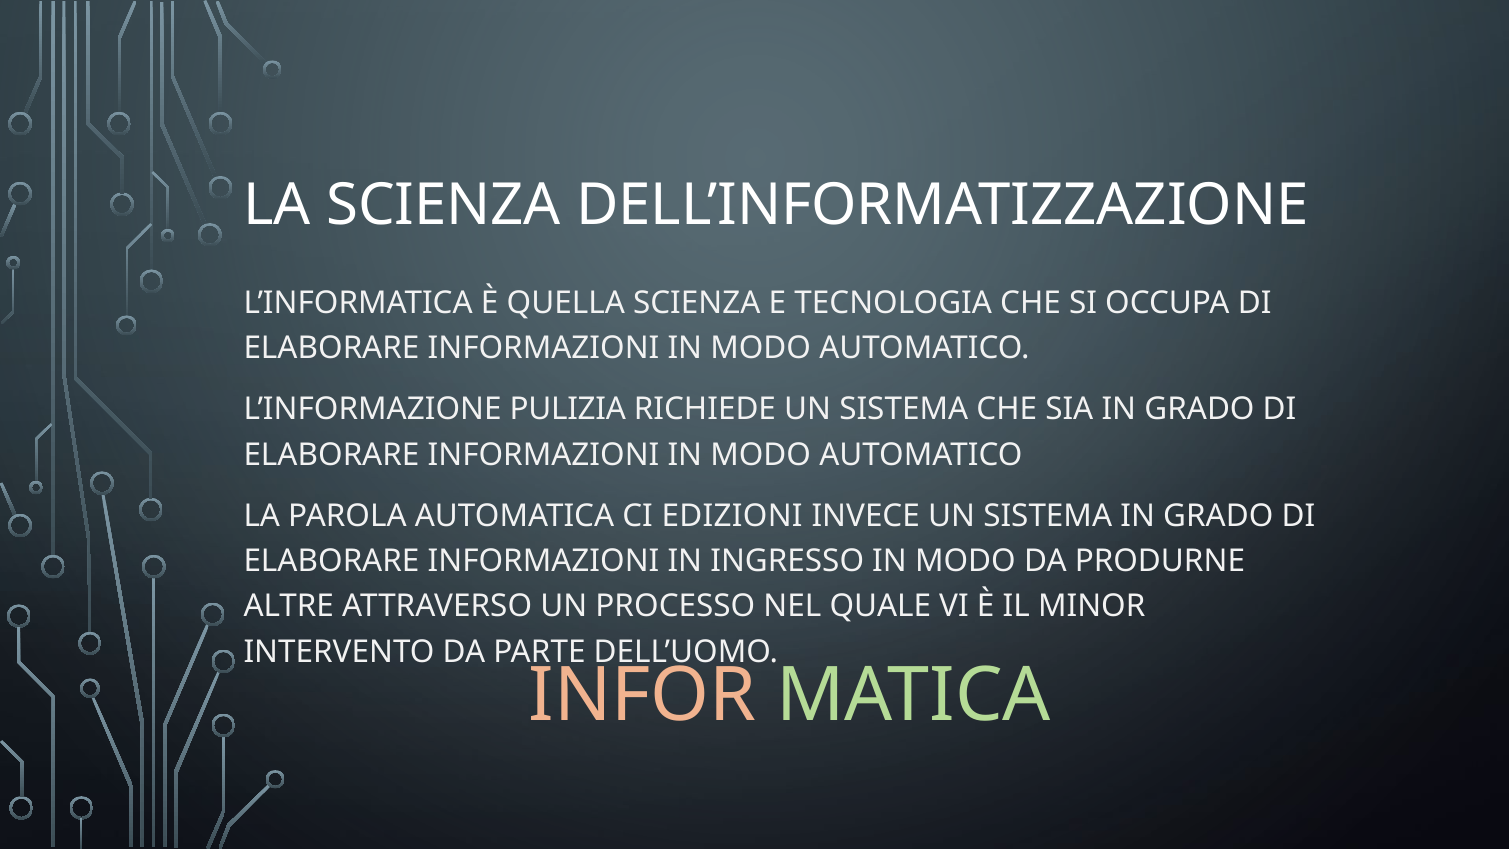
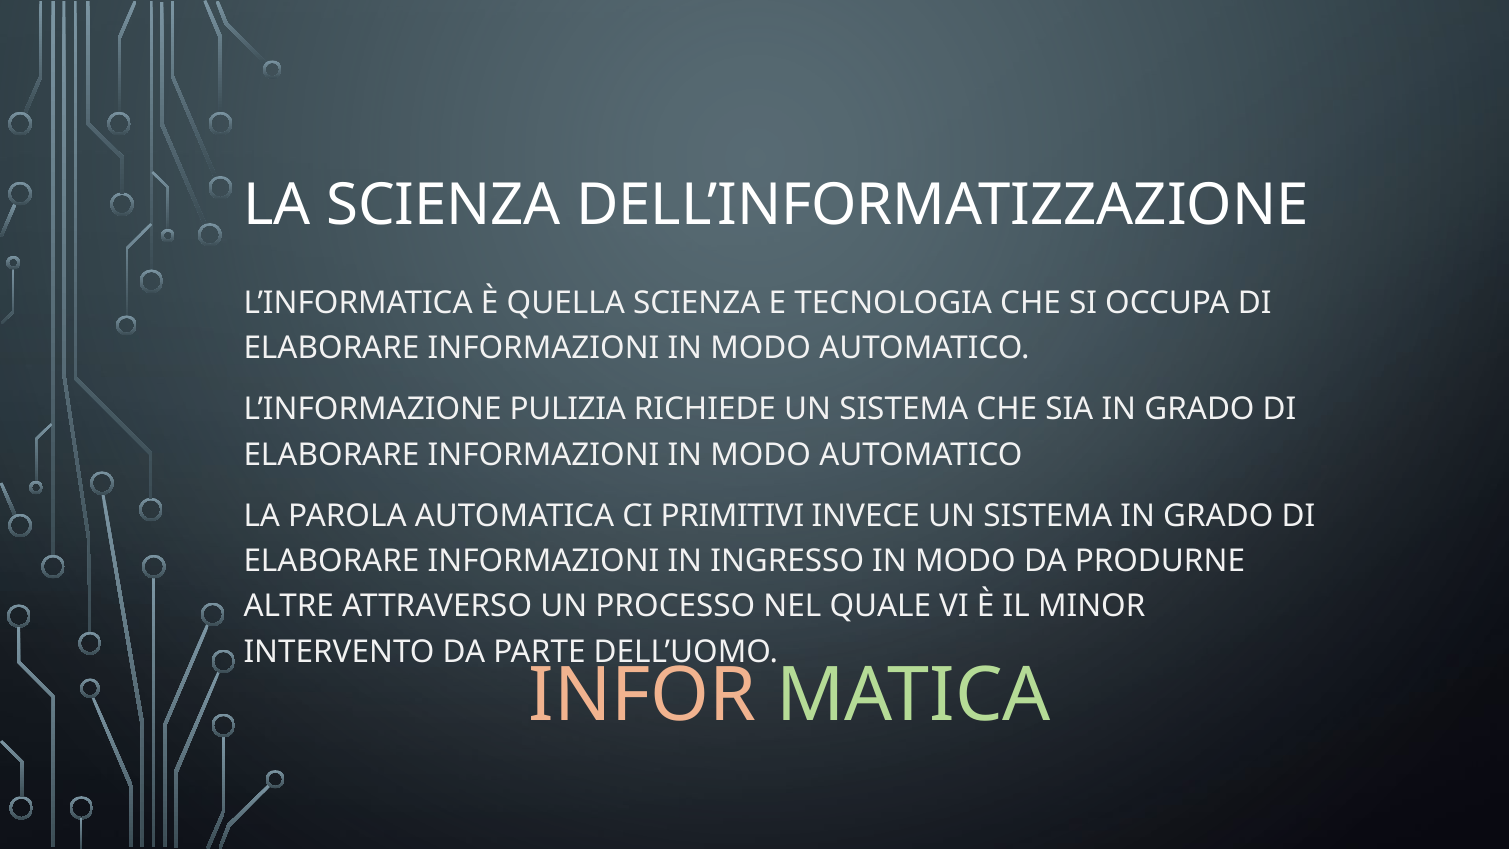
EDIZIONI: EDIZIONI -> PRIMITIVI
